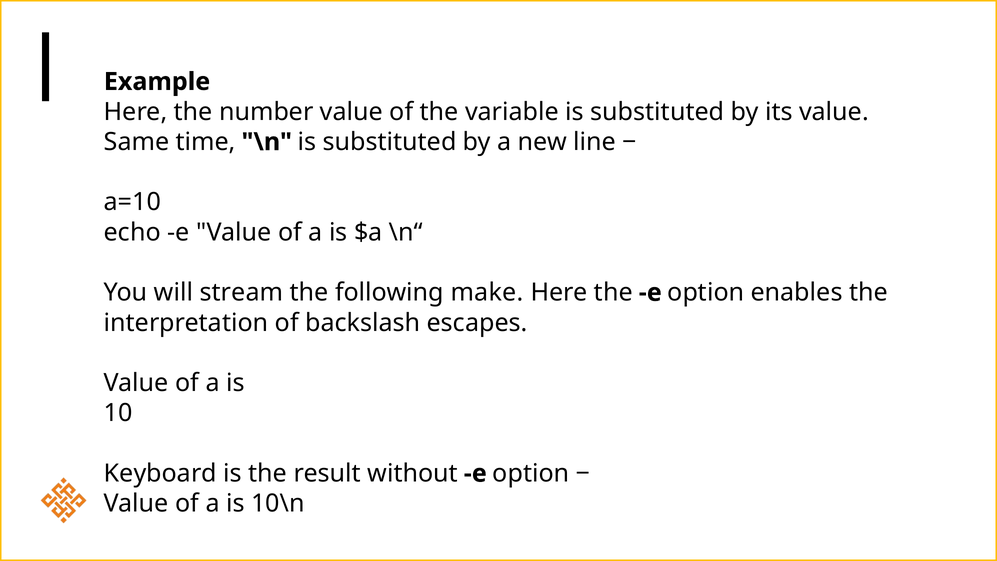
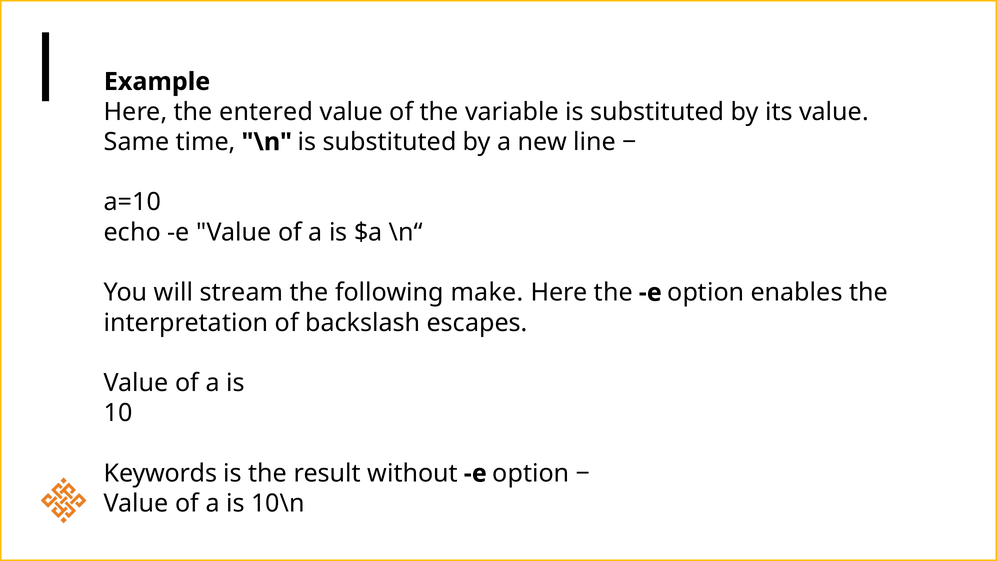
number: number -> entered
Keyboard: Keyboard -> Keywords
